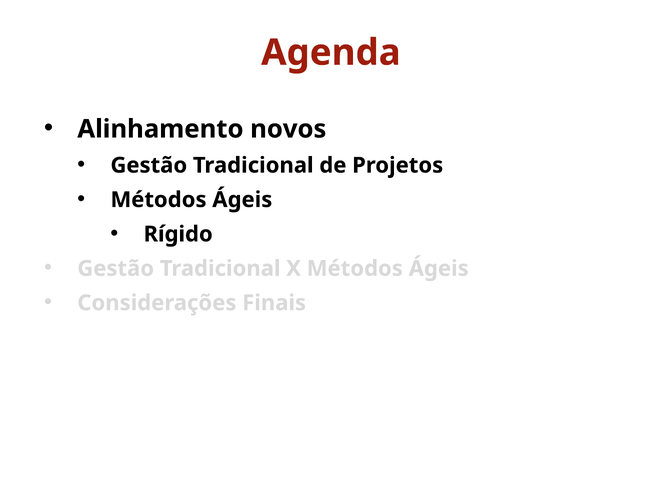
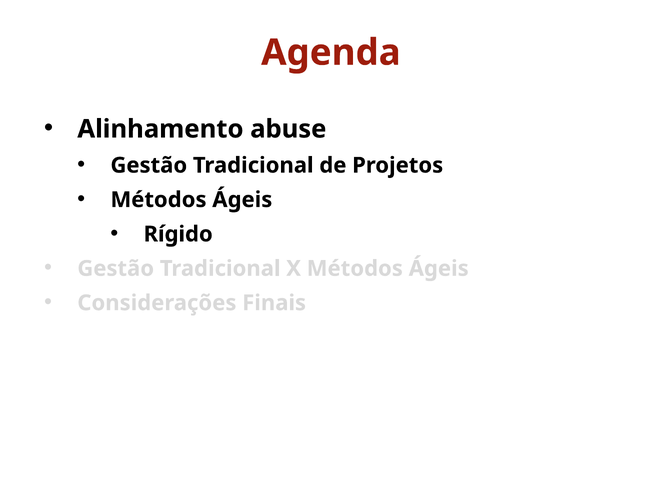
novos: novos -> abuse
